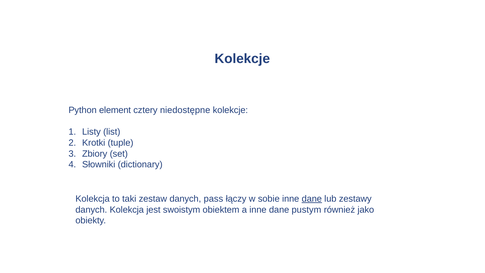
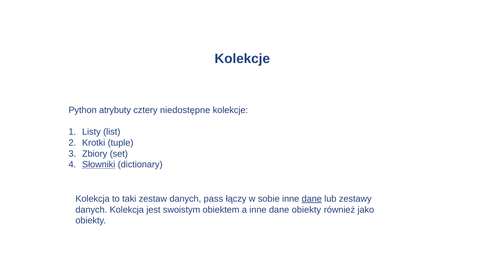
element: element -> atrybuty
Słowniki underline: none -> present
dane pustym: pustym -> obiekty
